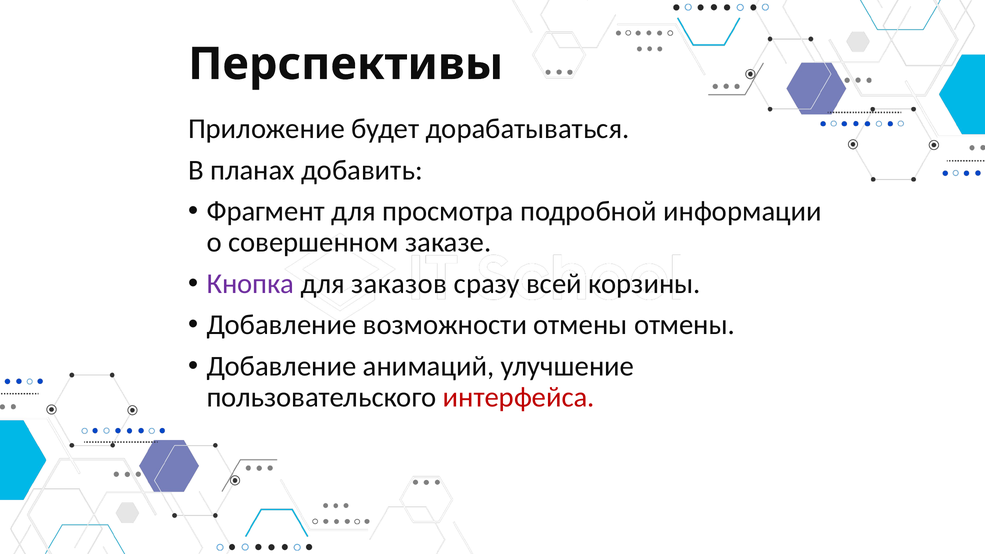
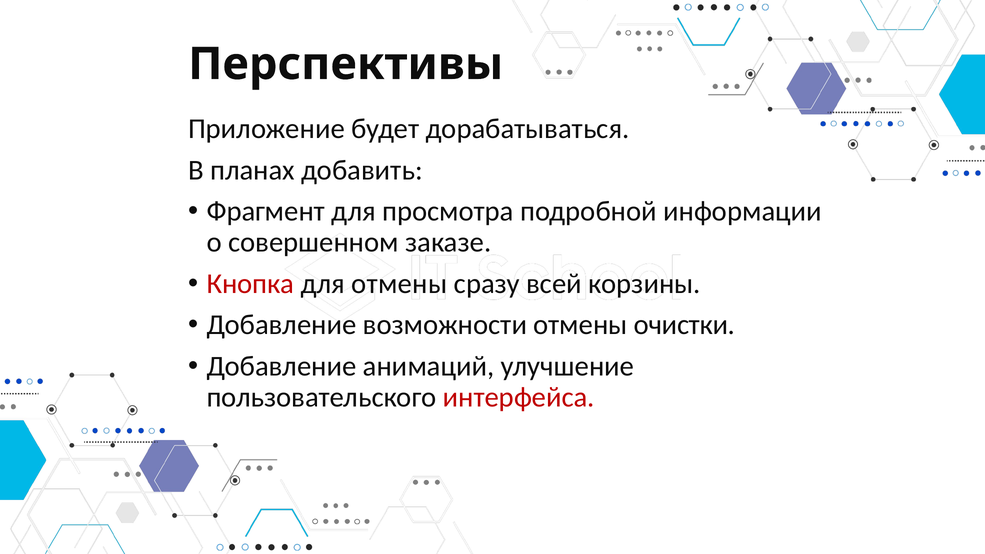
Кнопка colour: purple -> red
для заказов: заказов -> отмены
отмены отмены: отмены -> очистки
